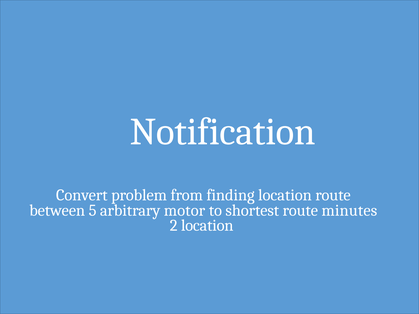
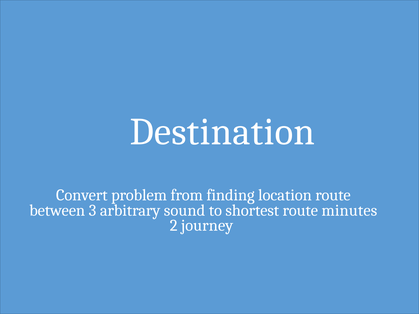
Notification: Notification -> Destination
5: 5 -> 3
motor: motor -> sound
2 location: location -> journey
